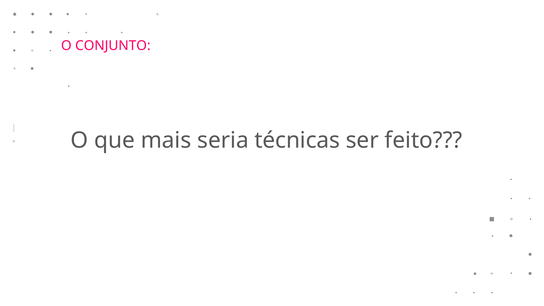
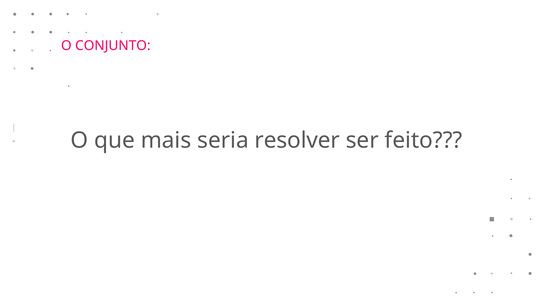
técnicas: técnicas -> resolver
